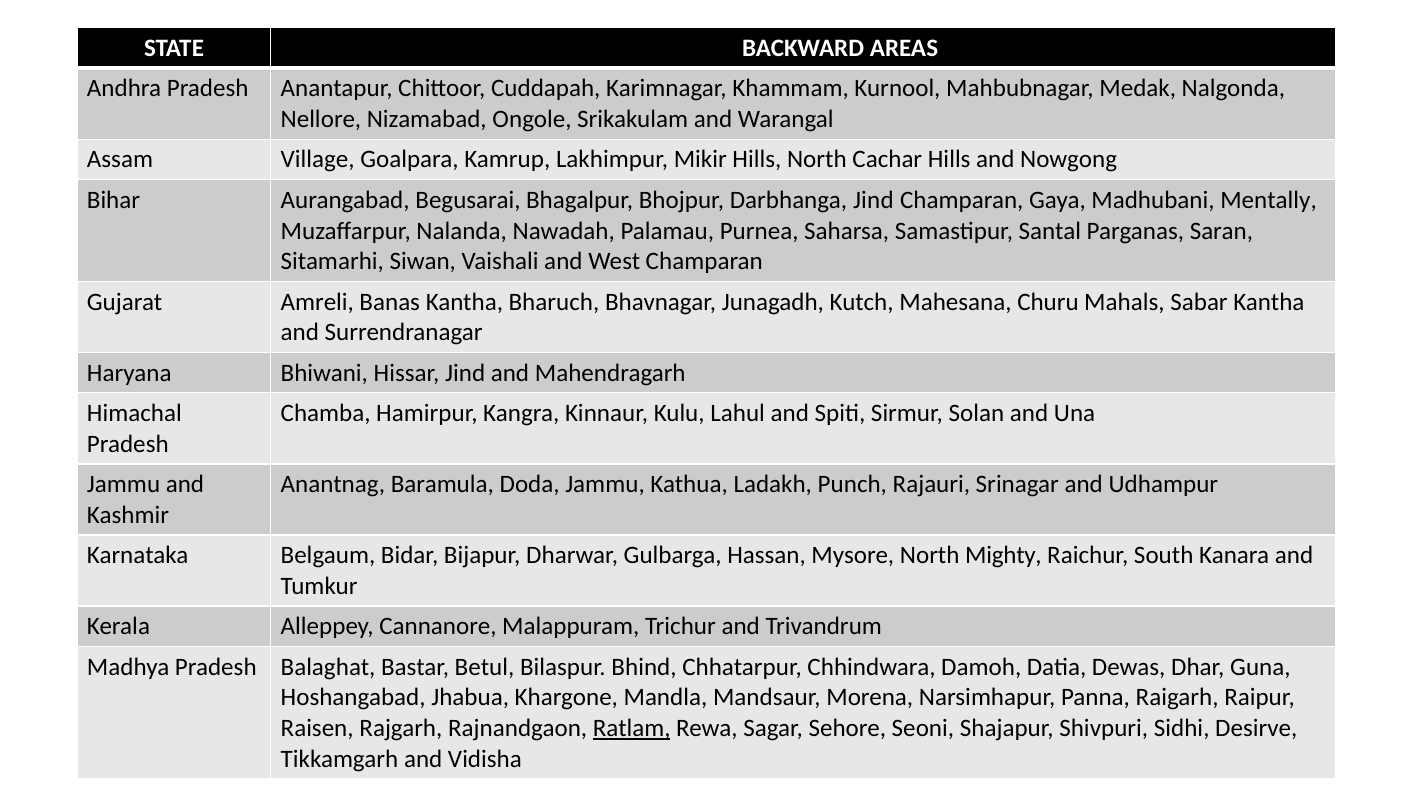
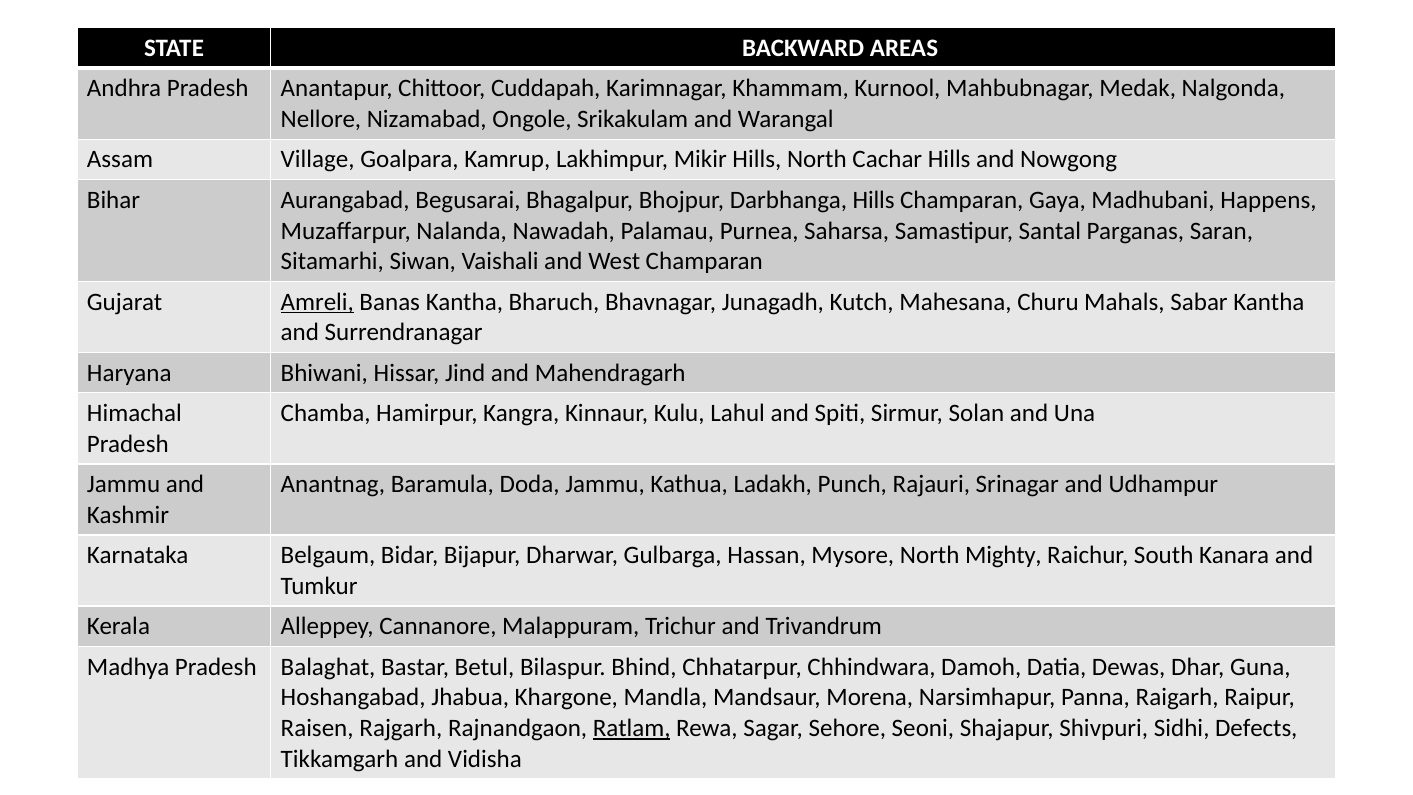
Darbhanga Jind: Jind -> Hills
Mentally: Mentally -> Happens
Amreli underline: none -> present
Desirve: Desirve -> Defects
